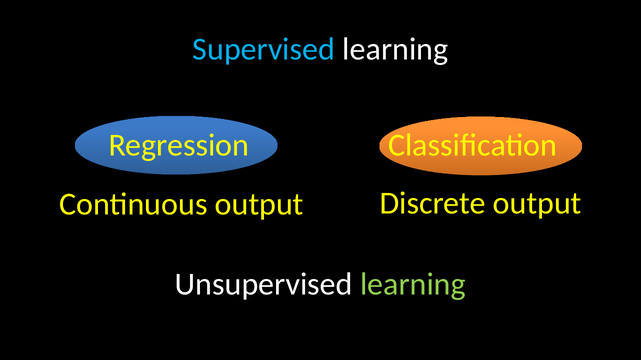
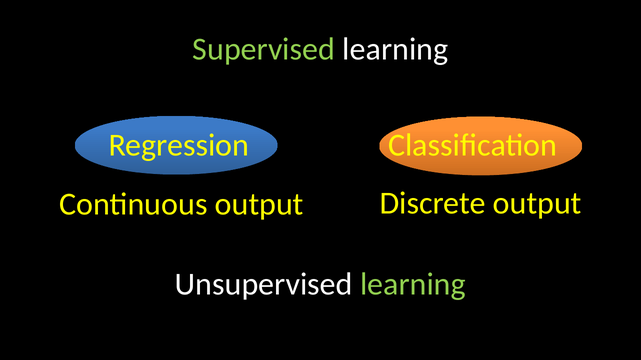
Supervised colour: light blue -> light green
